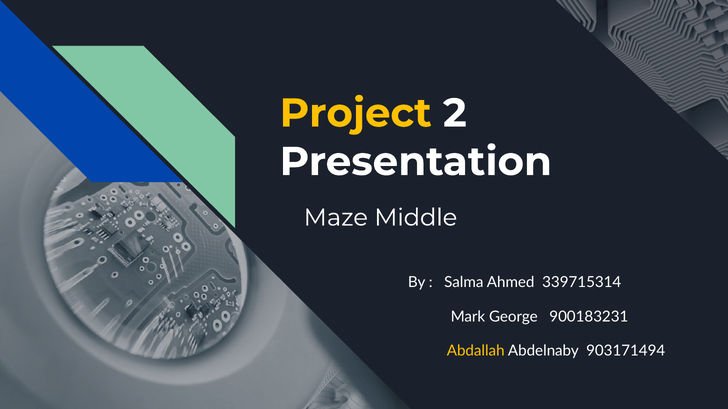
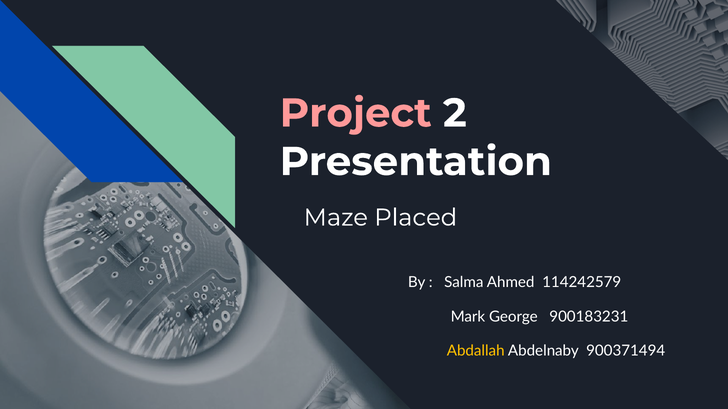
Project colour: yellow -> pink
Middle: Middle -> Placed
339715314: 339715314 -> 114242579
903171494: 903171494 -> 900371494
